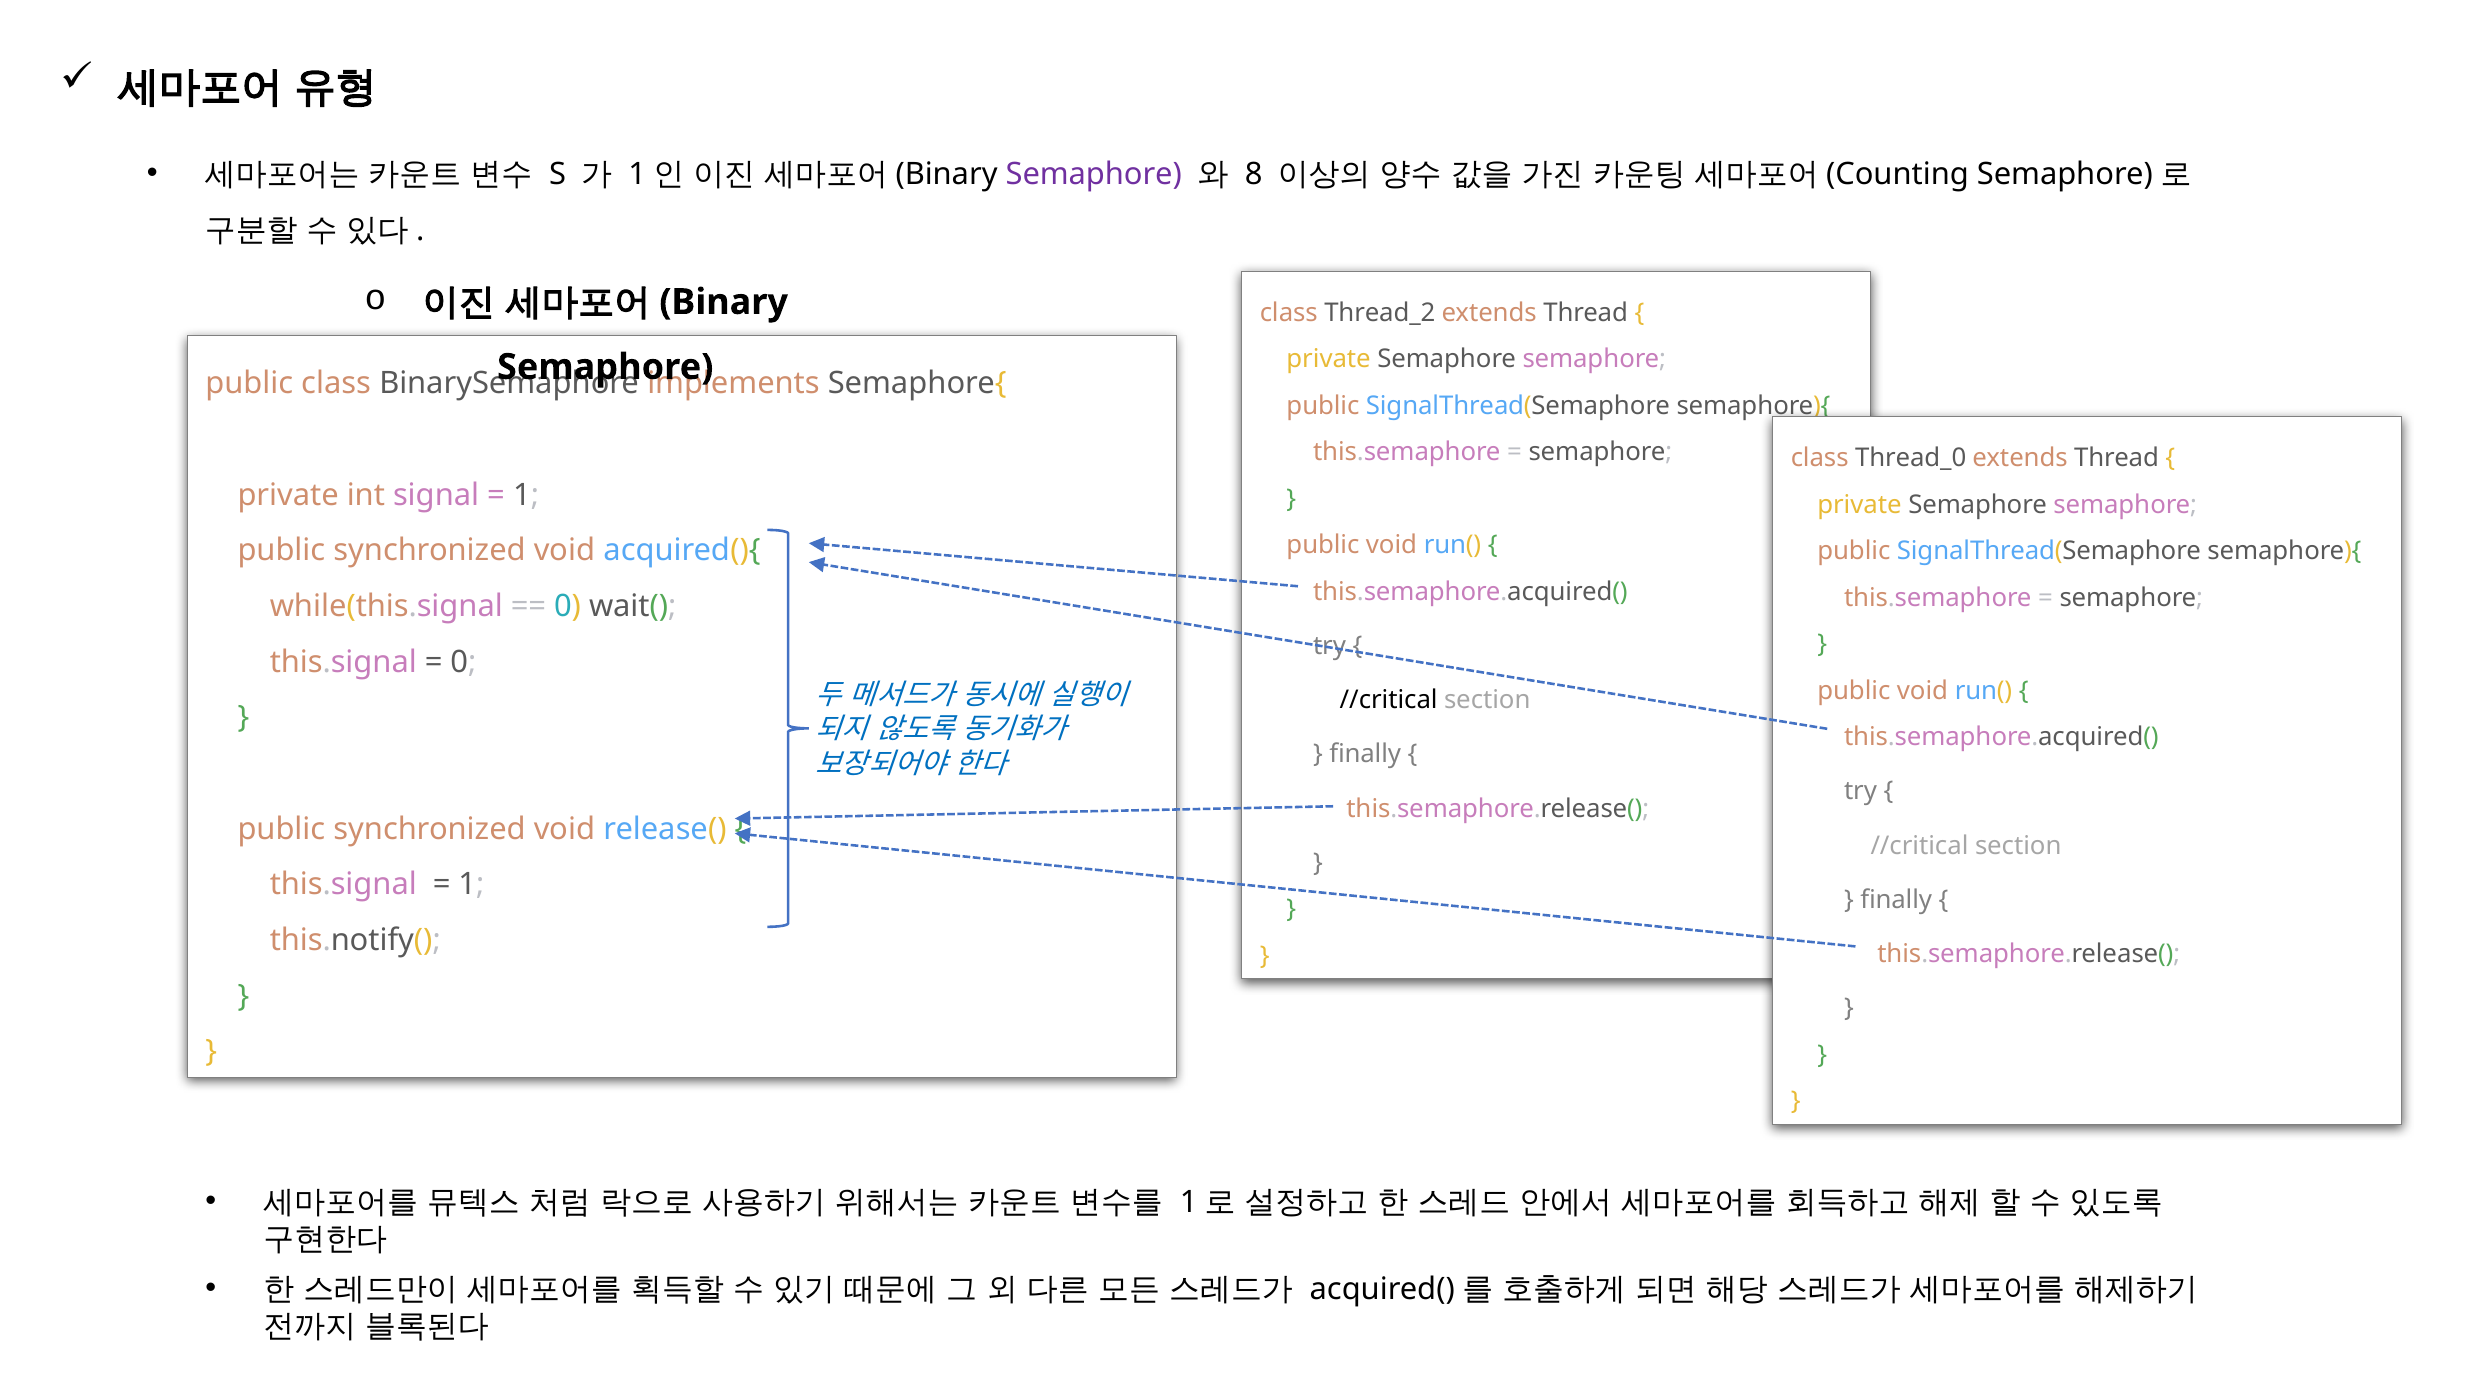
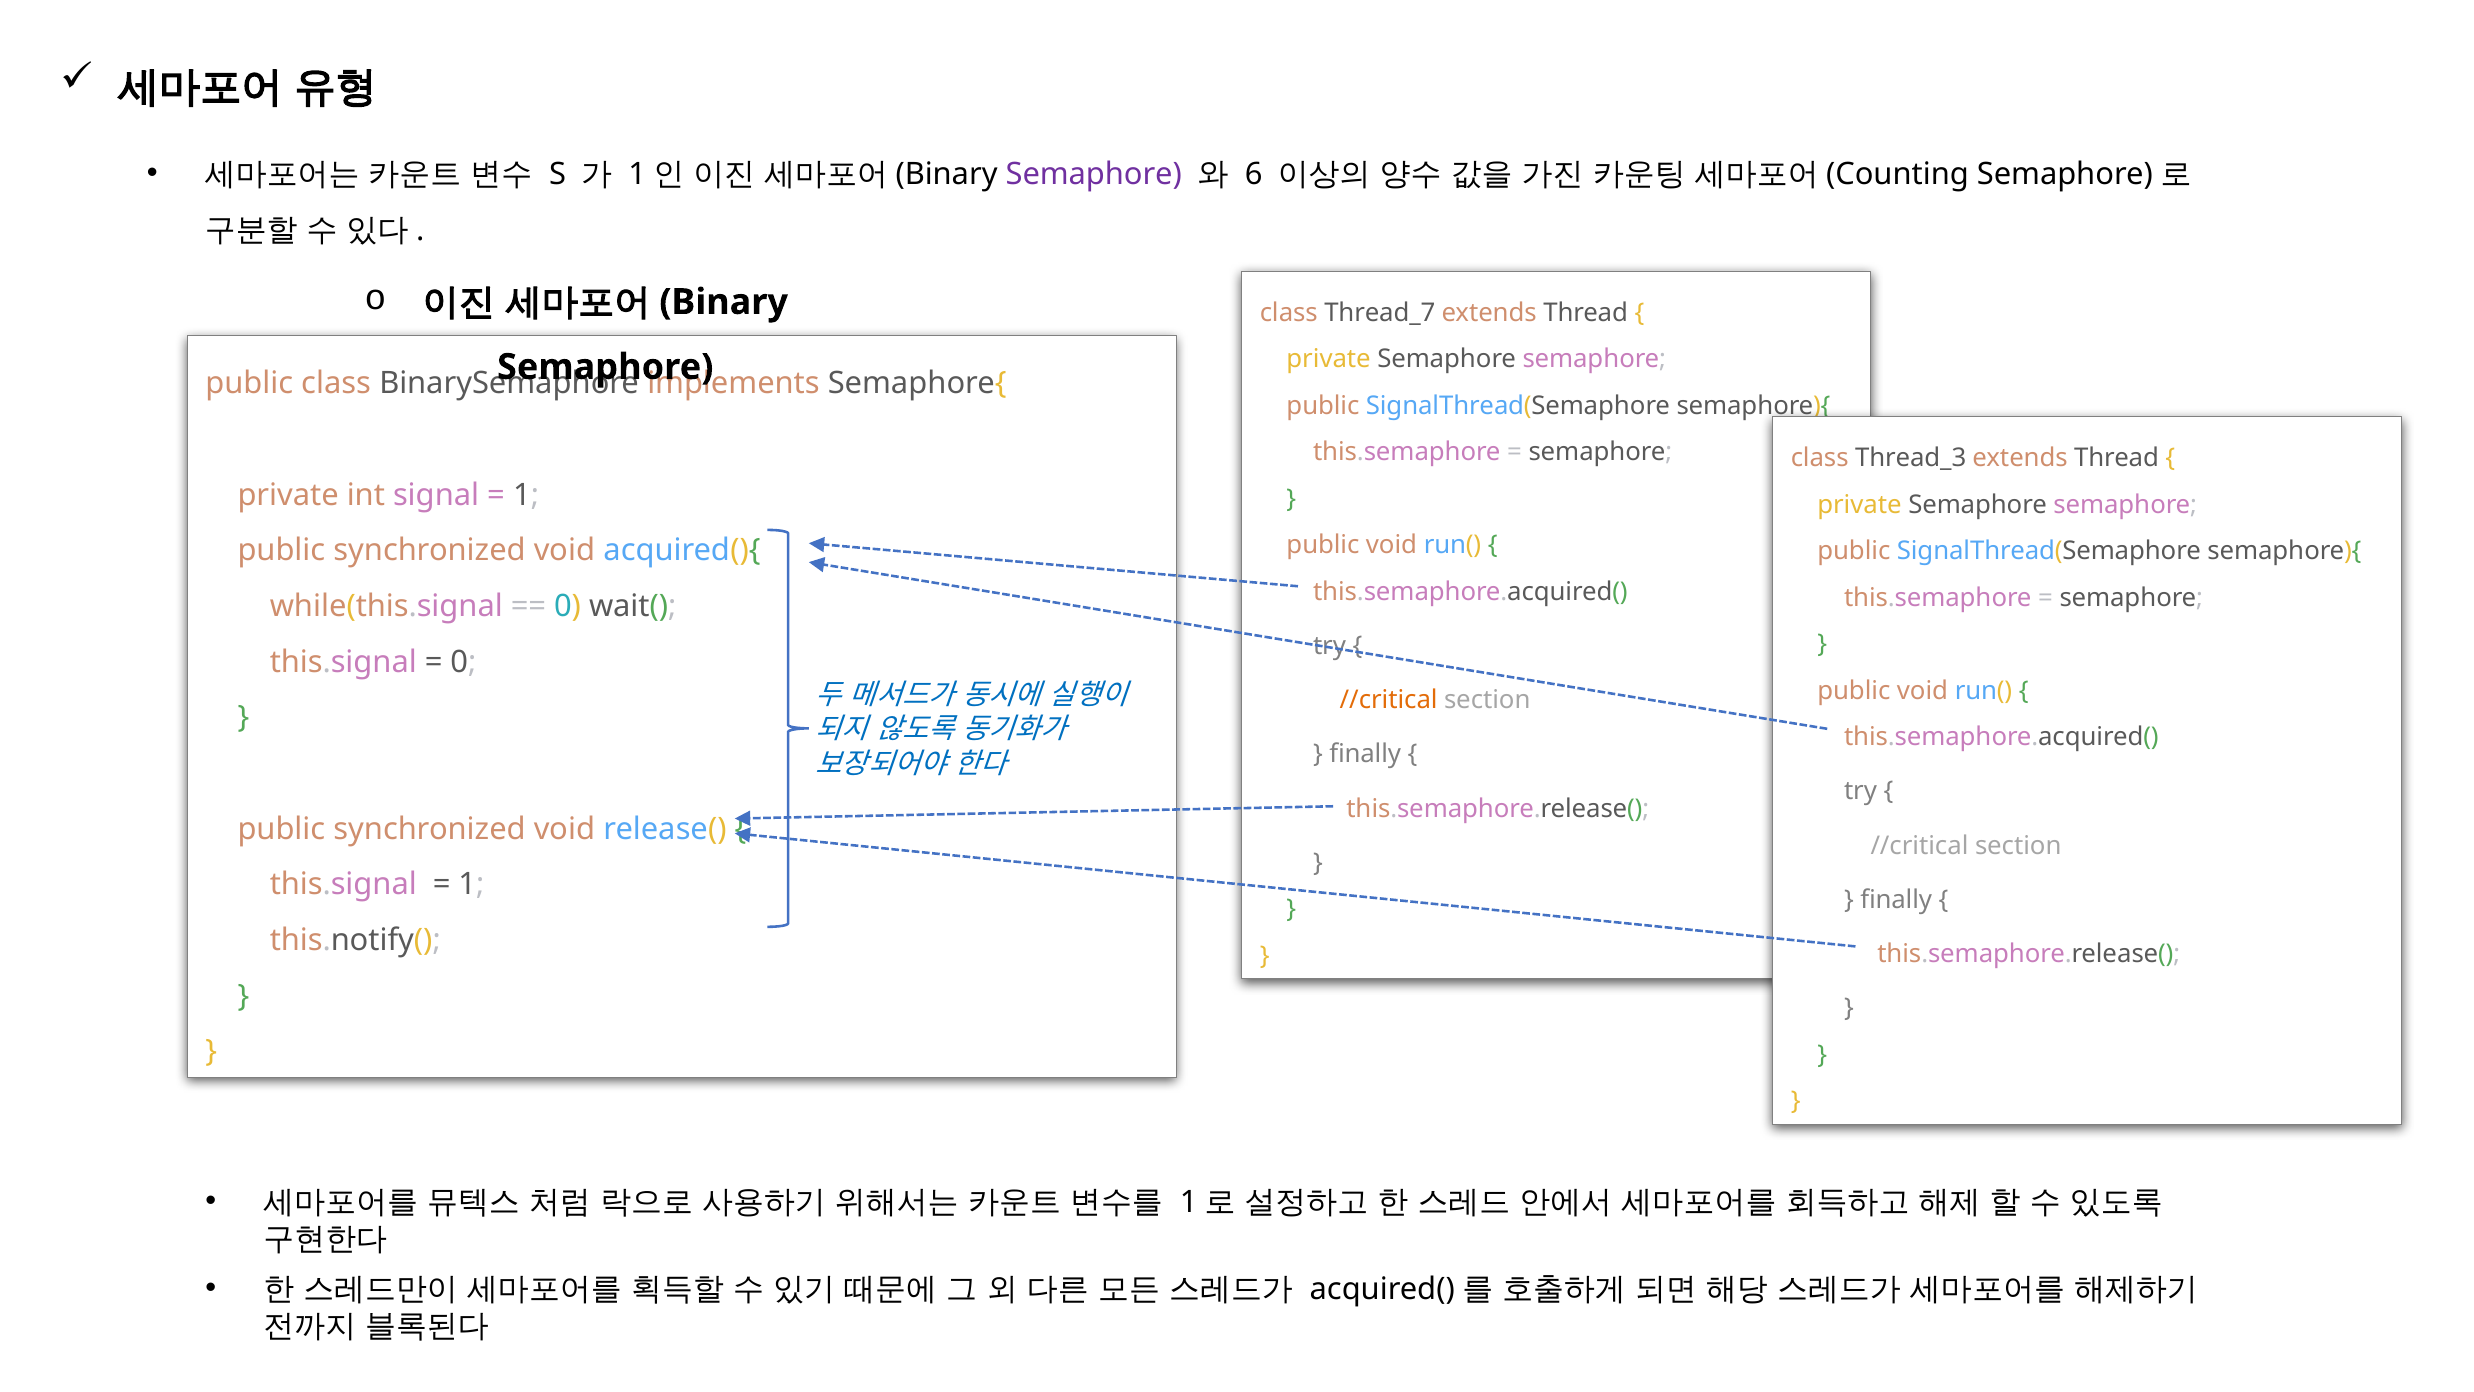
8: 8 -> 6
Thread_2: Thread_2 -> Thread_7
Thread_0: Thread_0 -> Thread_3
//critical at (1389, 700) colour: black -> orange
